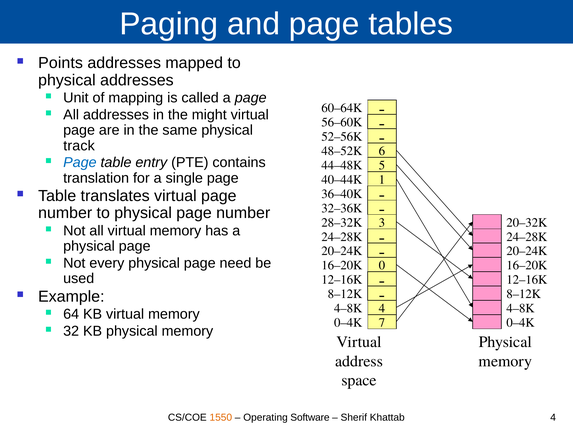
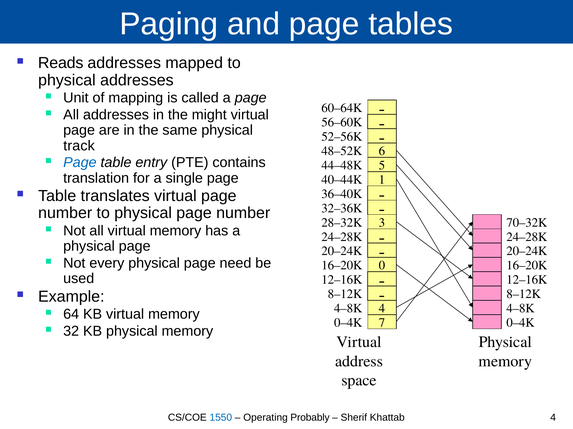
Points: Points -> Reads
20–32K: 20–32K -> 70–32K
1550 colour: orange -> blue
Software: Software -> Probably
